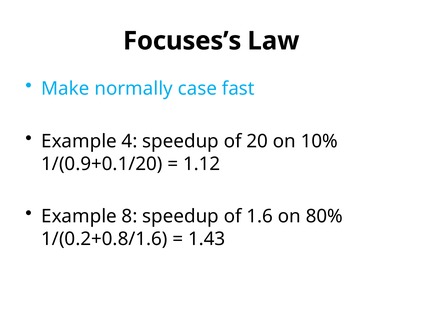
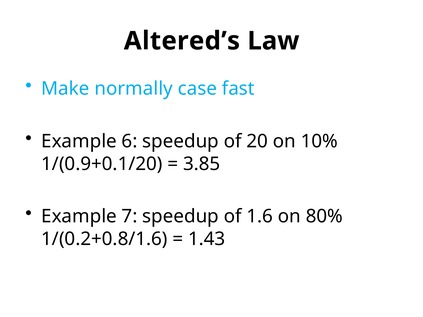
Focuses’s: Focuses’s -> Altered’s
4: 4 -> 6
1.12: 1.12 -> 3.85
8: 8 -> 7
